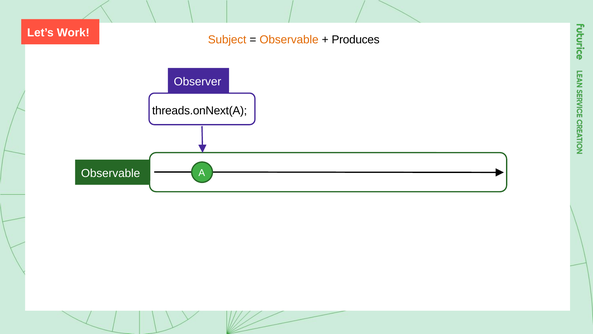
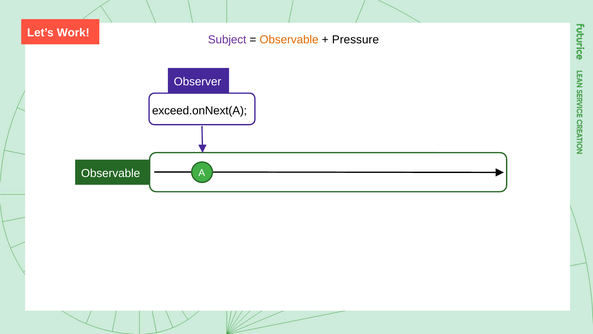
Subject colour: orange -> purple
Produces: Produces -> Pressure
threads.onNext(A: threads.onNext(A -> exceed.onNext(A
